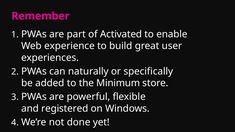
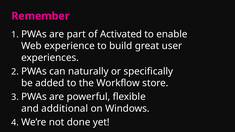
Minimum: Minimum -> Workflow
registered: registered -> additional
